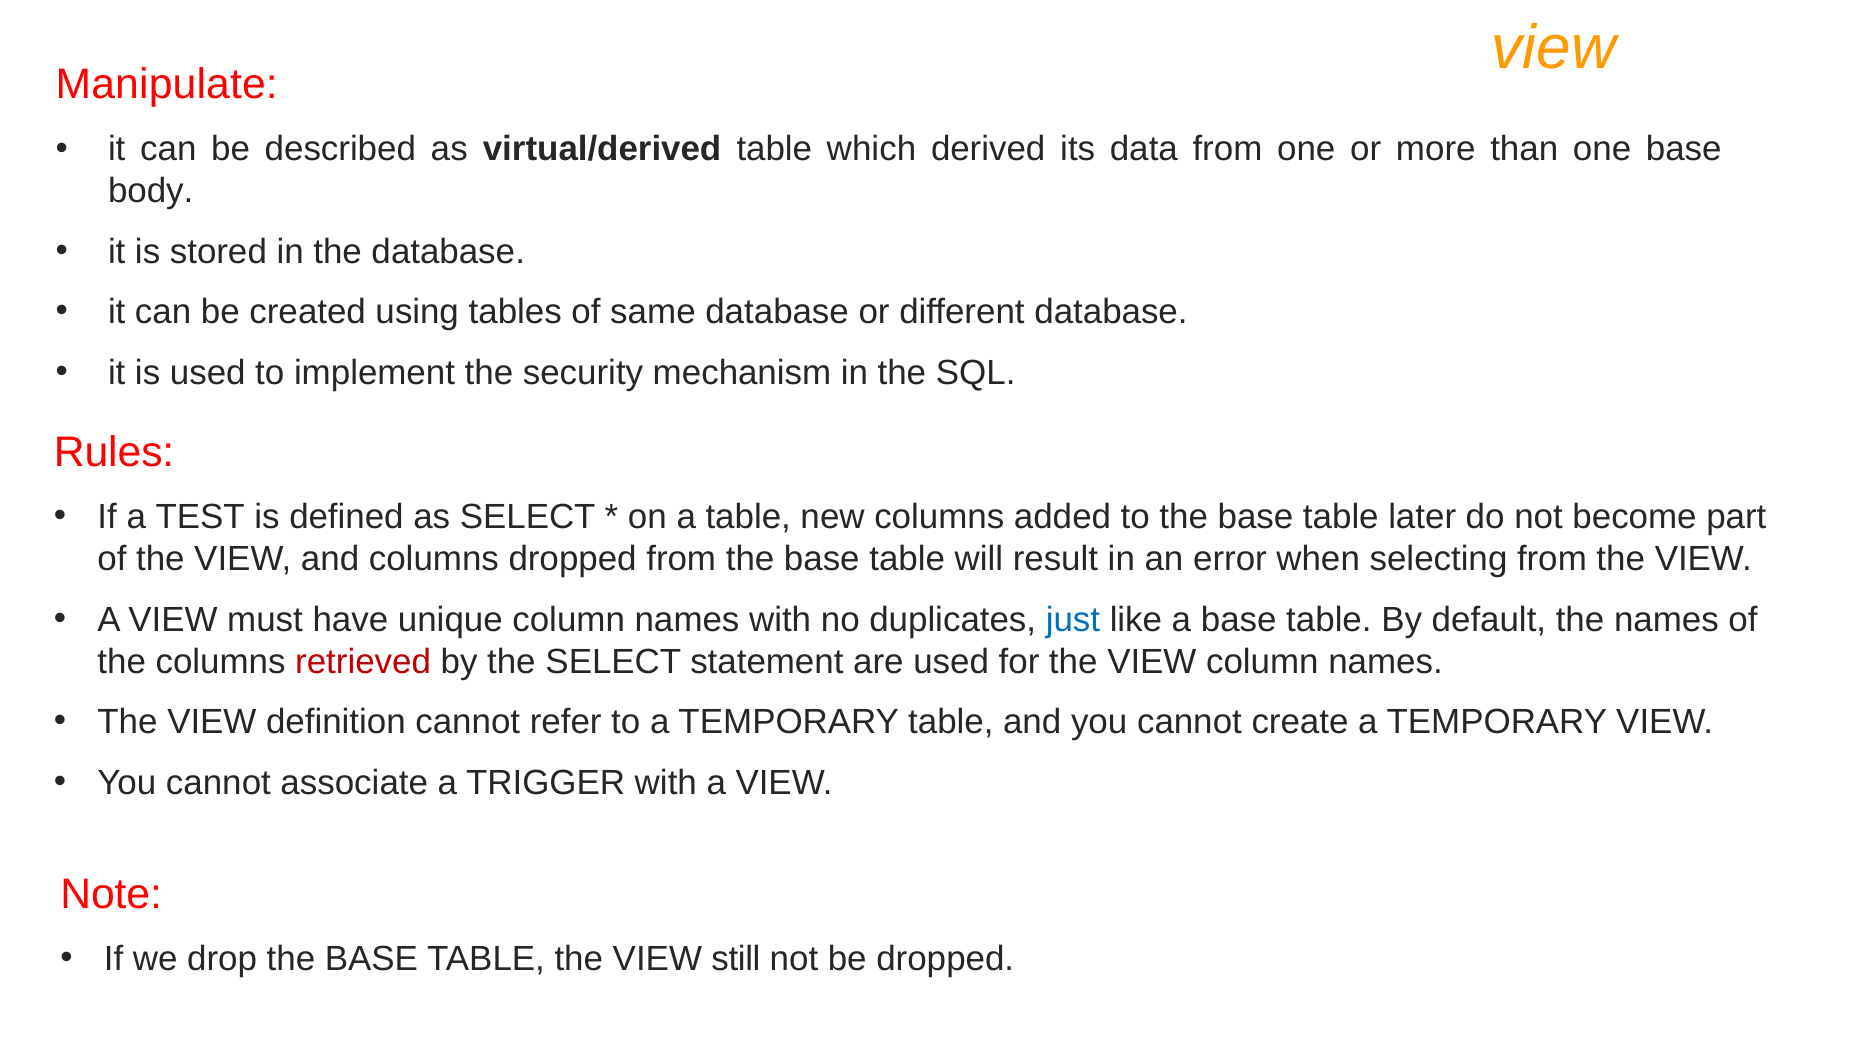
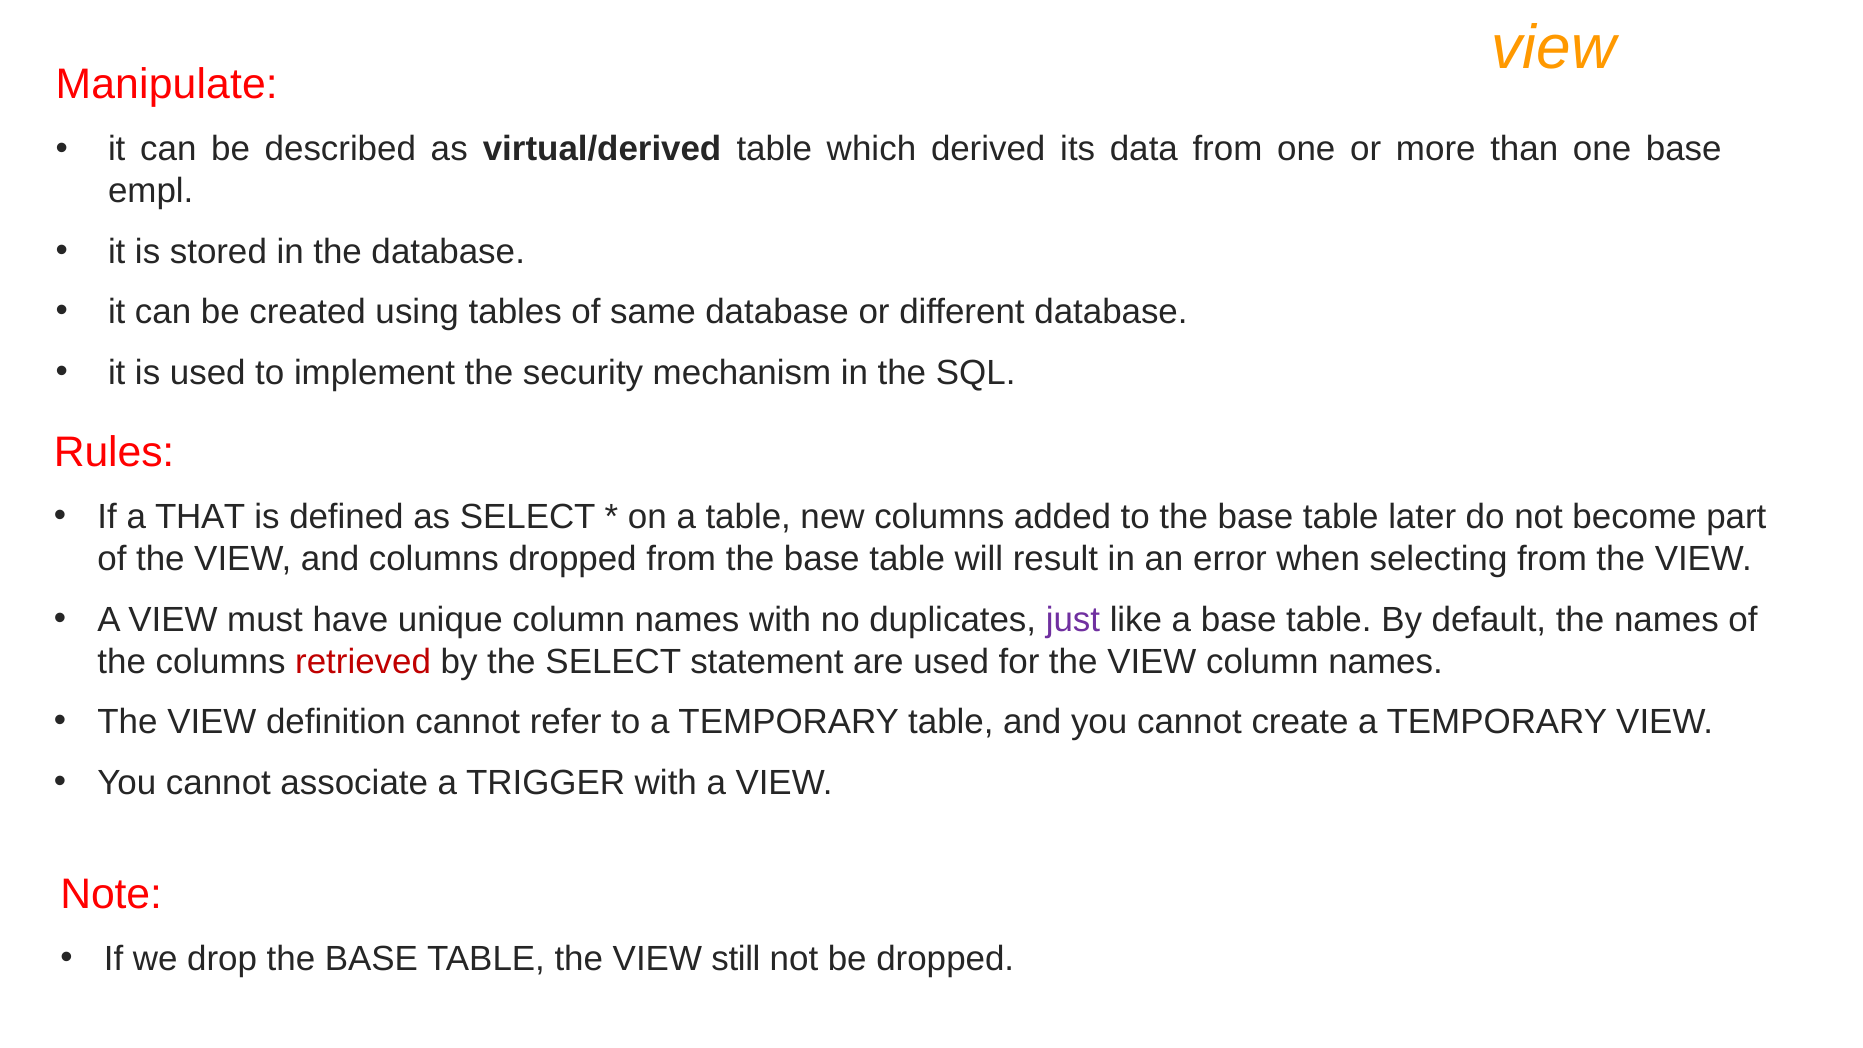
body: body -> empl
TEST: TEST -> THAT
just colour: blue -> purple
